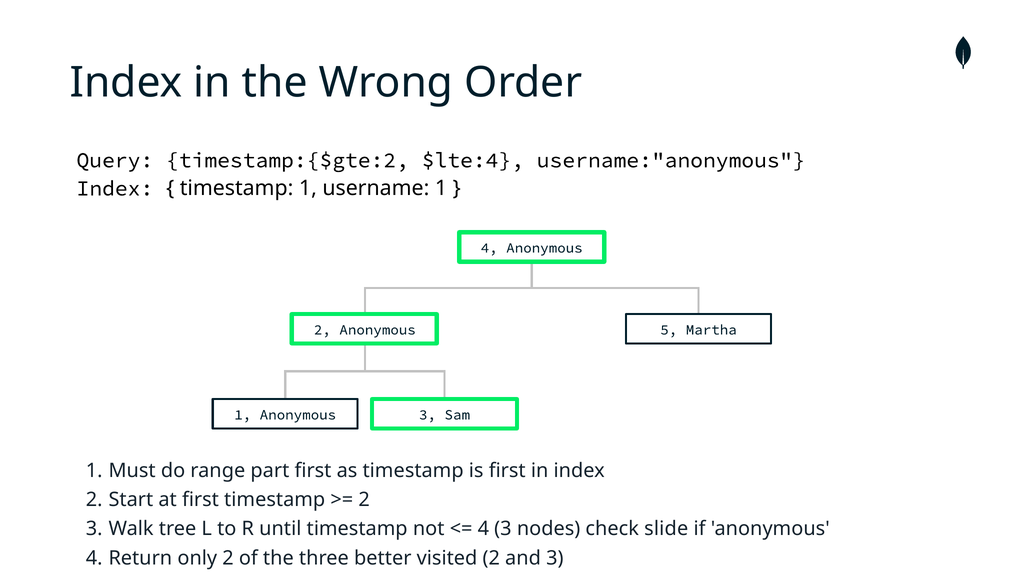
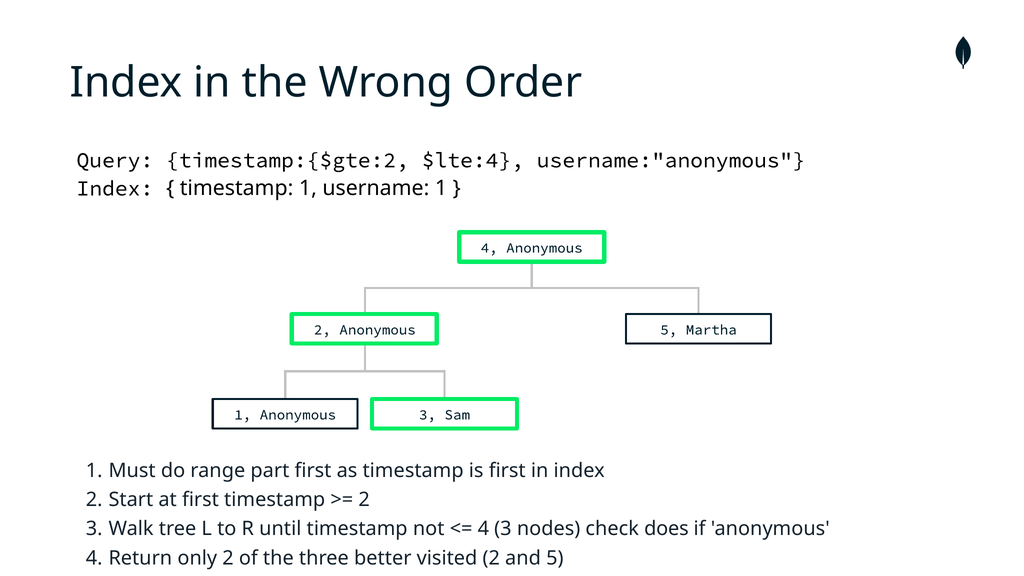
slide: slide -> does
and 3: 3 -> 5
